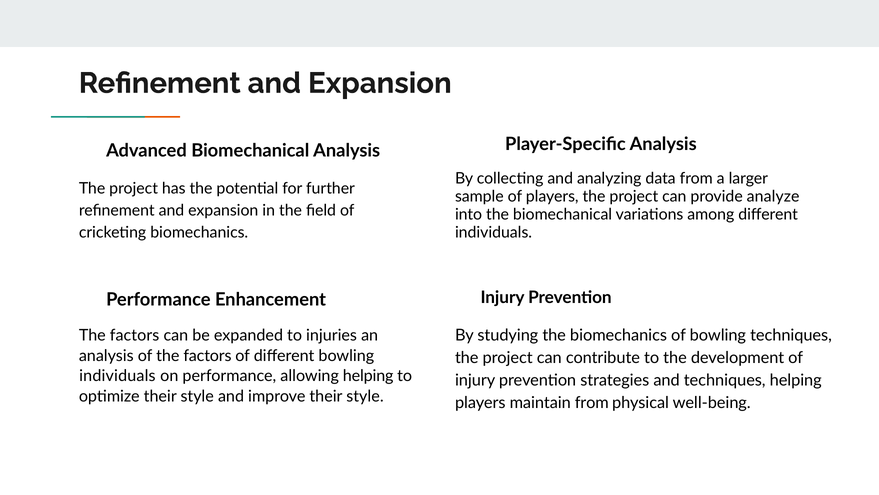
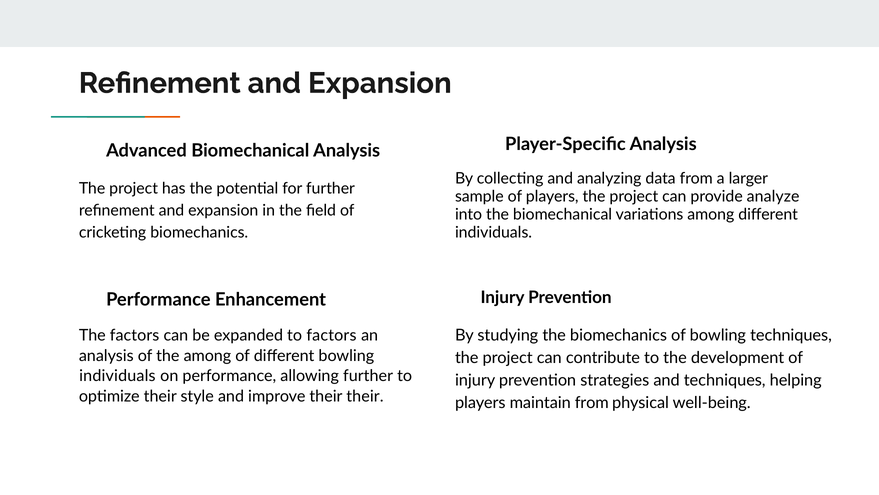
to injuries: injuries -> factors
of the factors: factors -> among
allowing helping: helping -> further
improve their style: style -> their
